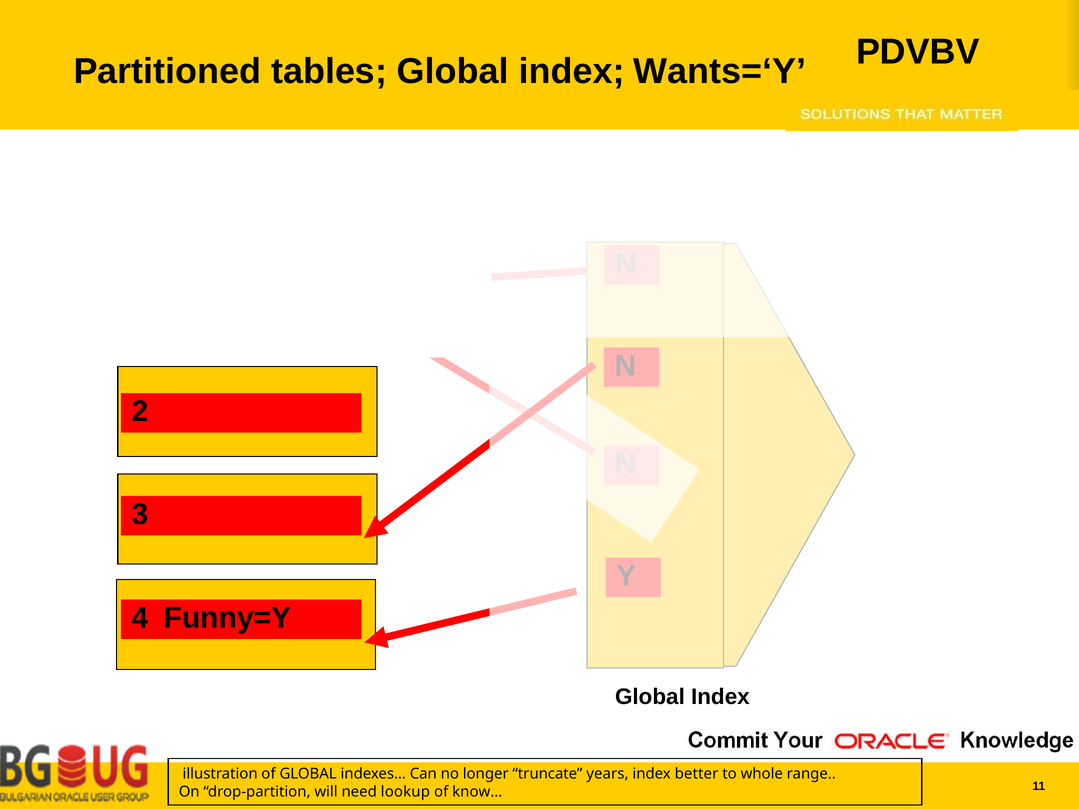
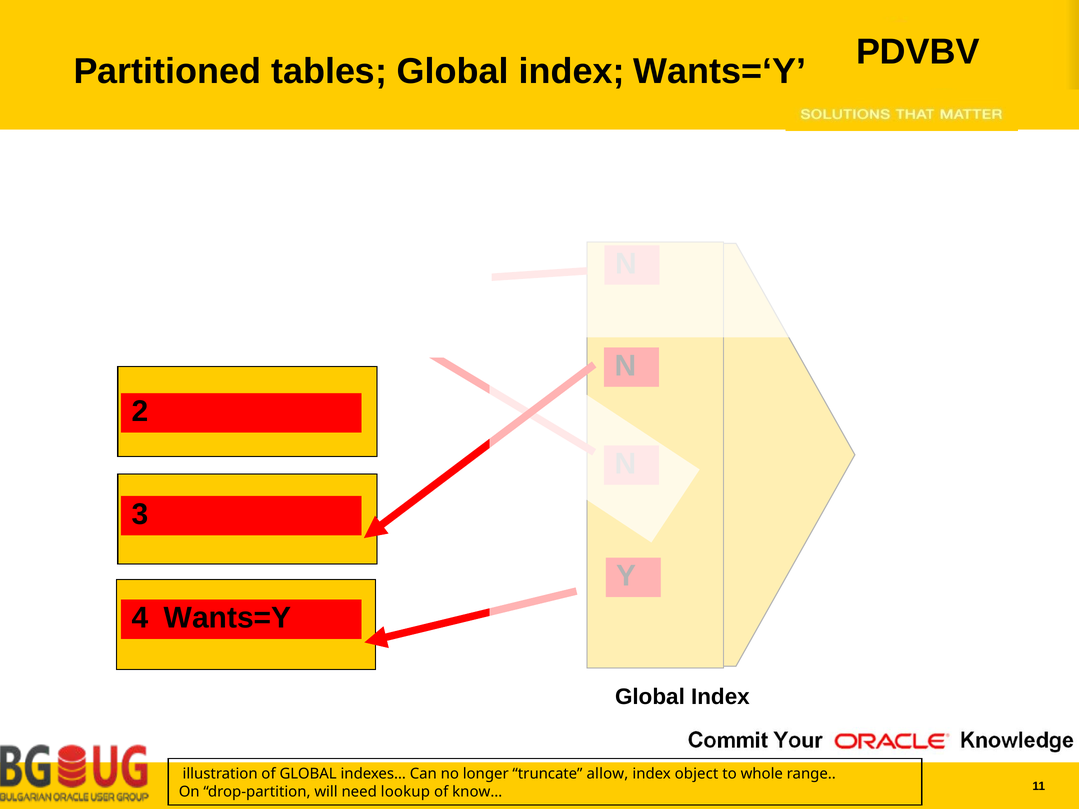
Funny=Y: Funny=Y -> Wants=Y
years: years -> allow
better: better -> object
